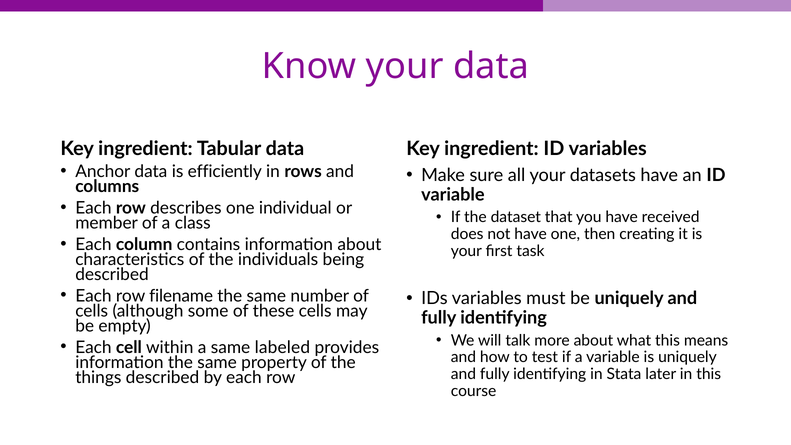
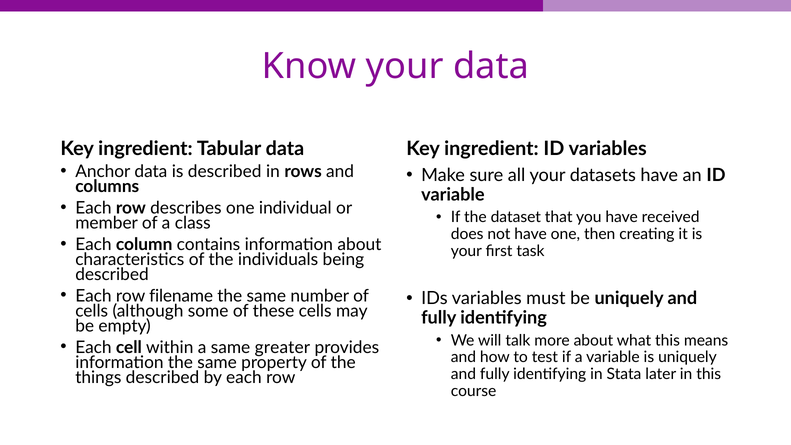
is efficiently: efficiently -> described
labeled: labeled -> greater
